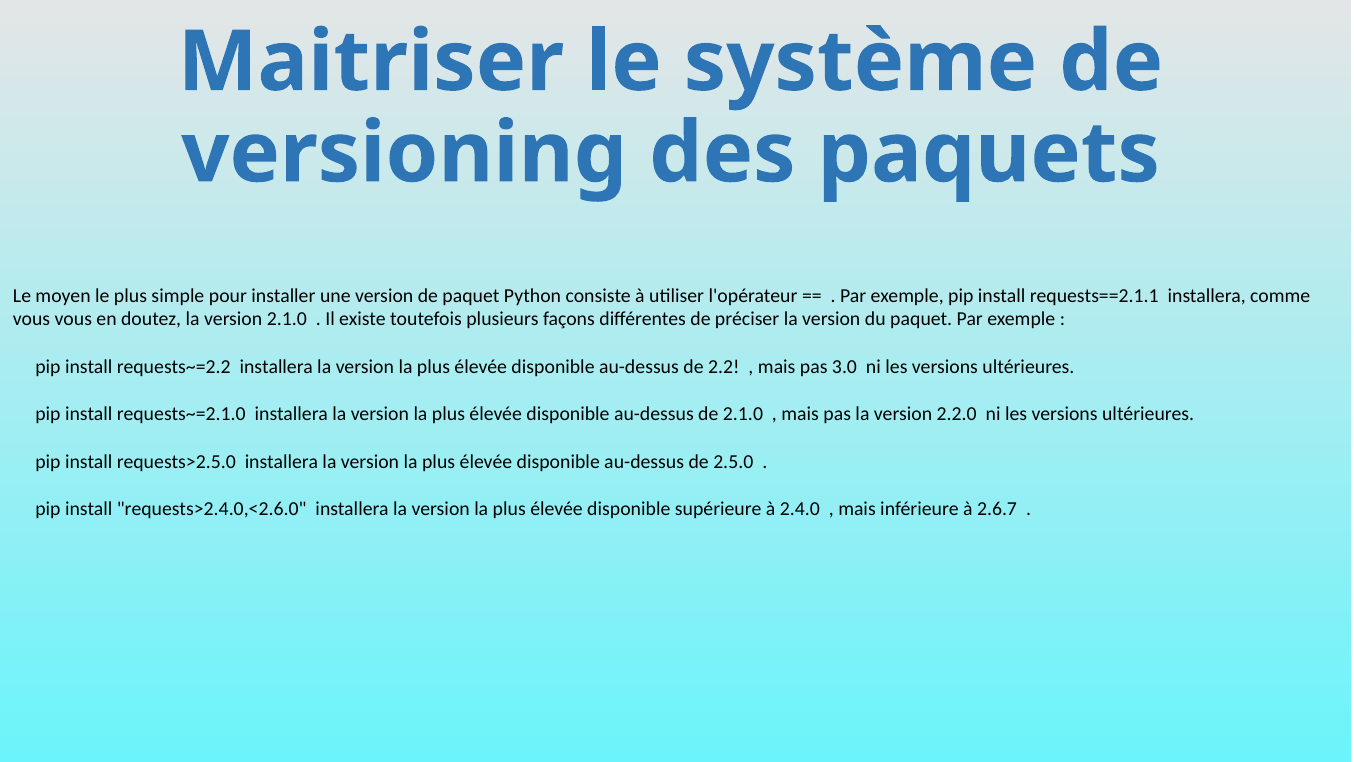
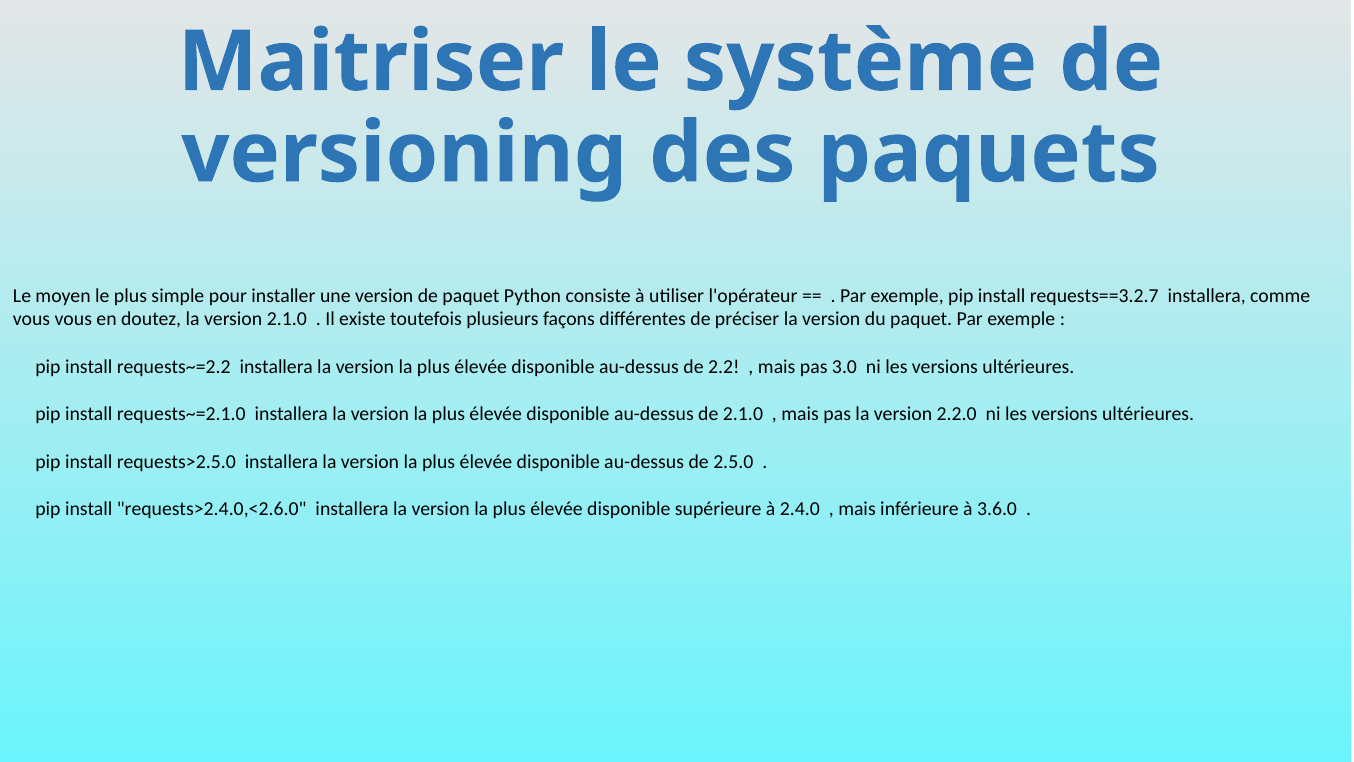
requests==2.1.1: requests==2.1.1 -> requests==3.2.7
2.6.7: 2.6.7 -> 3.6.0
